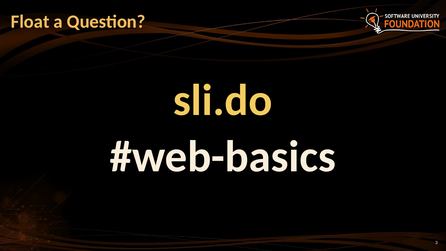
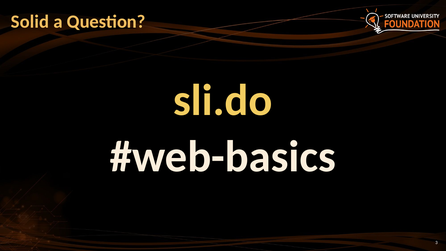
Float: Float -> Solid
